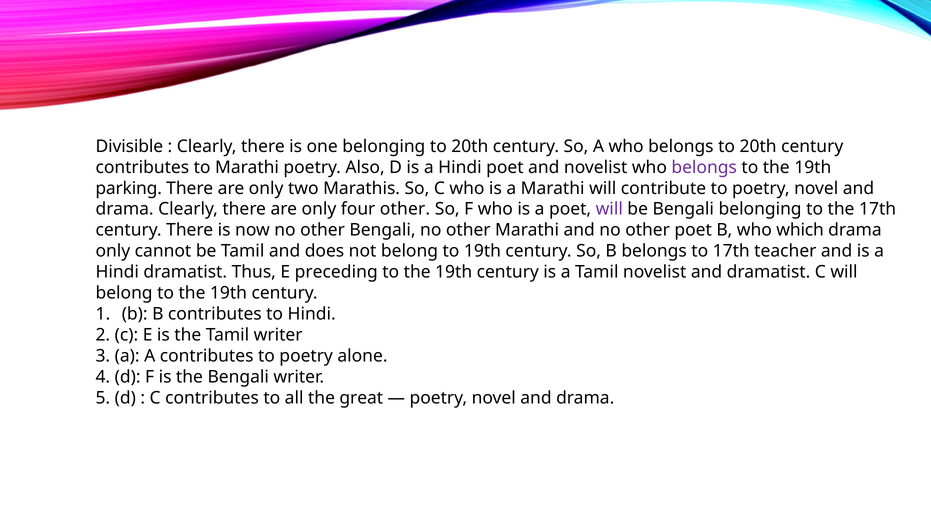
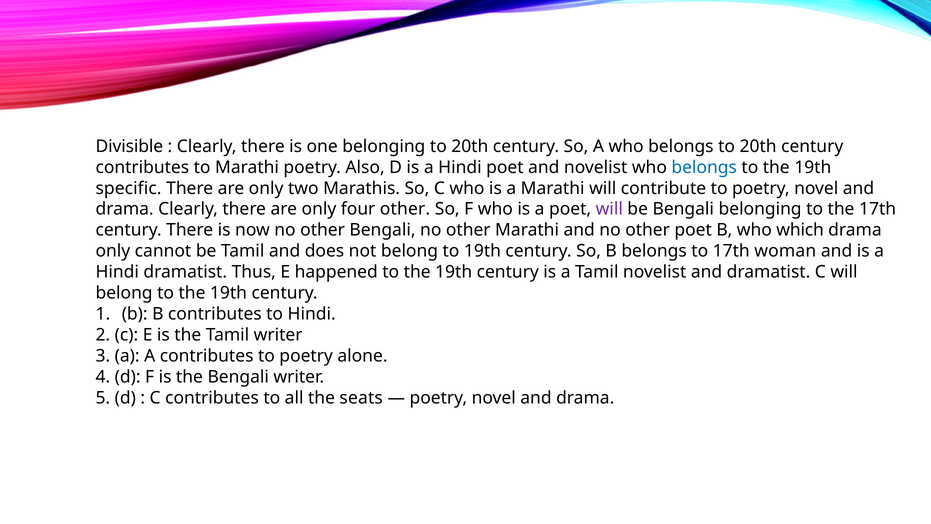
belongs at (704, 167) colour: purple -> blue
parking: parking -> specific
teacher: teacher -> woman
preceding: preceding -> happened
great: great -> seats
